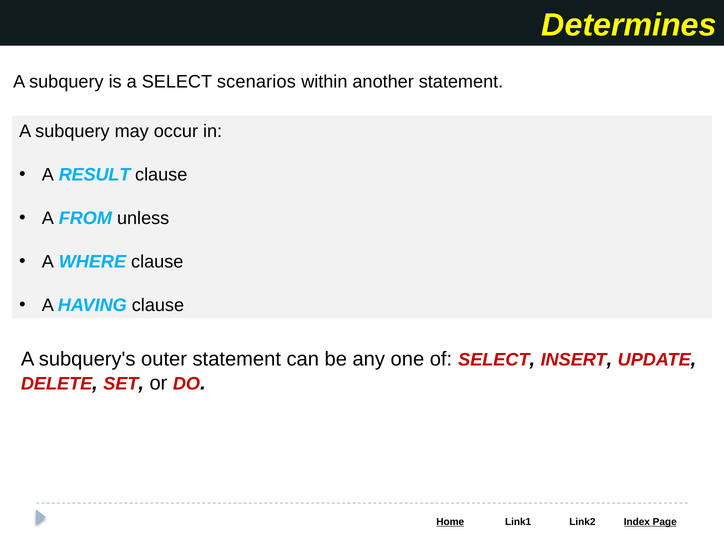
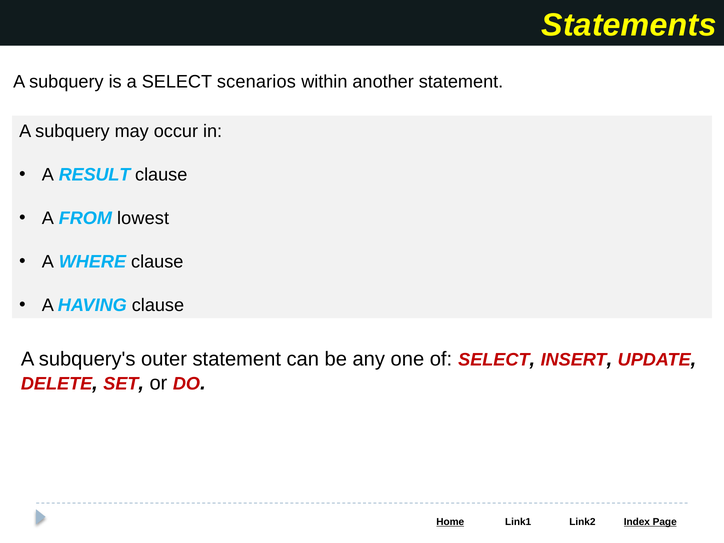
Determines: Determines -> Statements
unless: unless -> lowest
